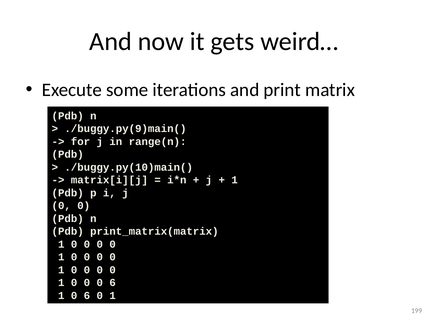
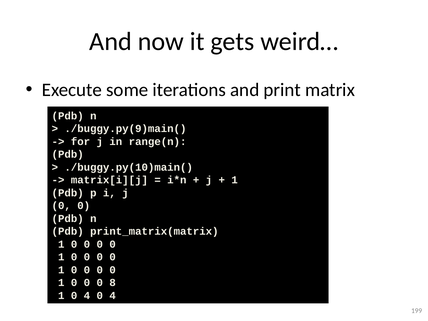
0 0 6: 6 -> 8
1 0 6: 6 -> 4
1 at (113, 296): 1 -> 4
